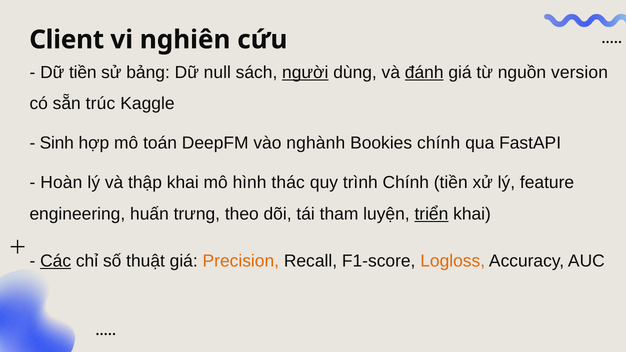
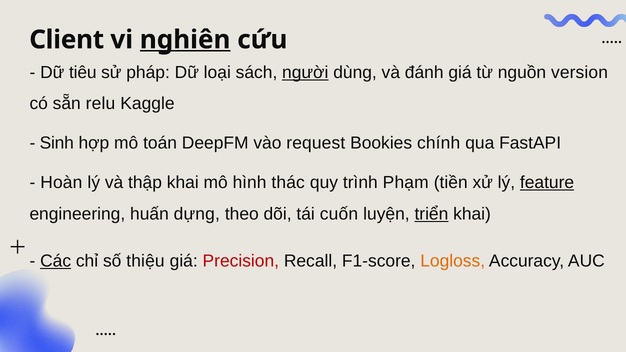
nghiên underline: none -> present
Dữ tiền: tiền -> tiêu
bảng: bảng -> pháp
null: null -> loại
đánh underline: present -> none
trúc: trúc -> relu
nghành: nghành -> request
trình Chính: Chính -> Phạm
feature underline: none -> present
trưng: trưng -> dựng
tham: tham -> cuốn
thuật: thuật -> thiệu
Precision colour: orange -> red
